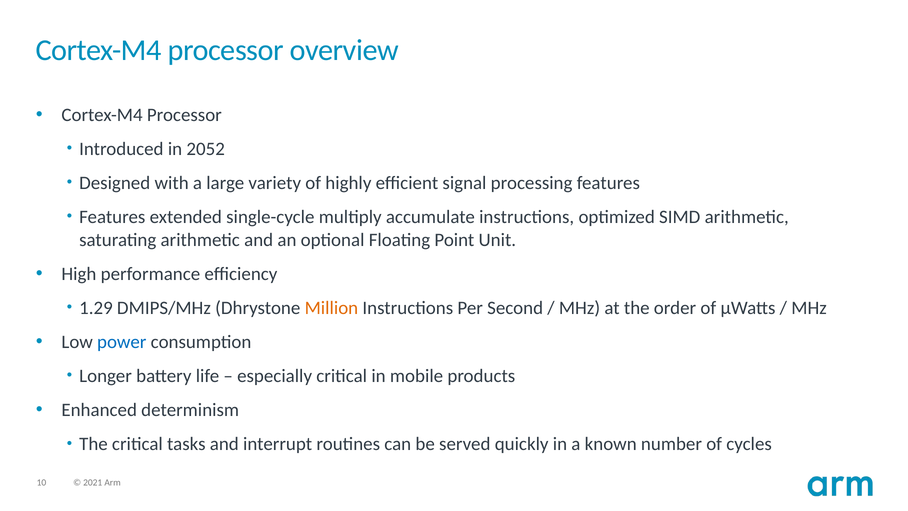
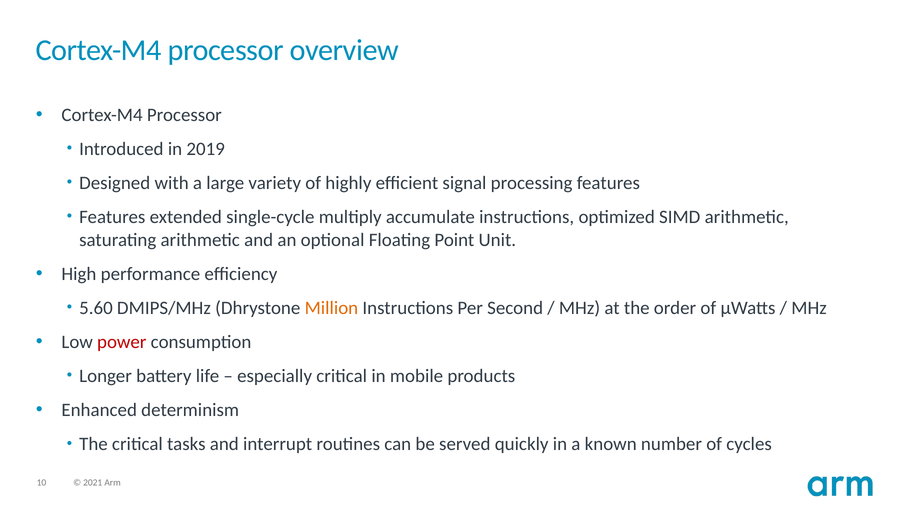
2052: 2052 -> 2019
1.29: 1.29 -> 5.60
power colour: blue -> red
